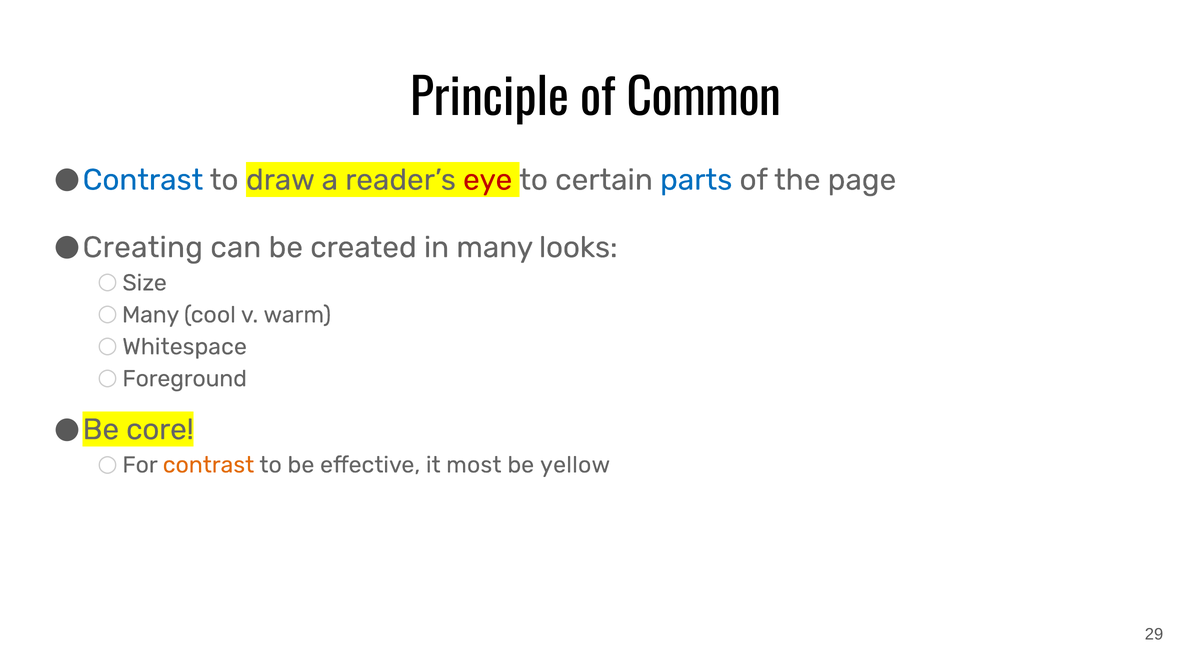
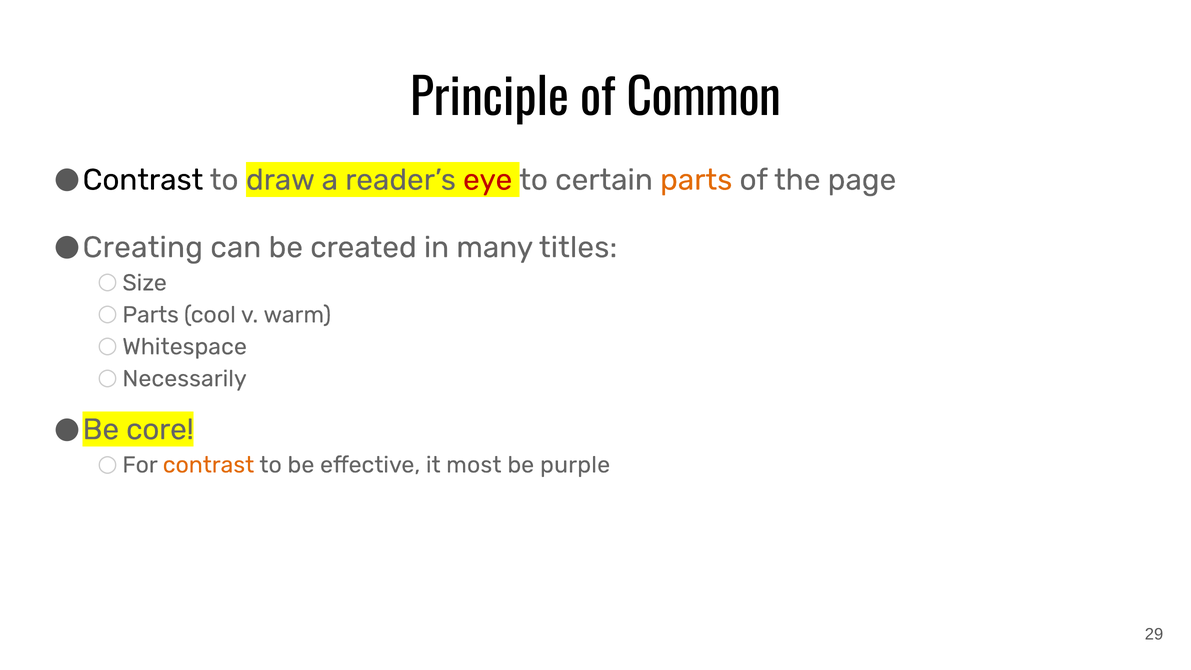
Contrast at (143, 180) colour: blue -> black
parts at (696, 180) colour: blue -> orange
looks: looks -> titles
Many at (151, 315): Many -> Parts
Foreground: Foreground -> Necessarily
yellow: yellow -> purple
